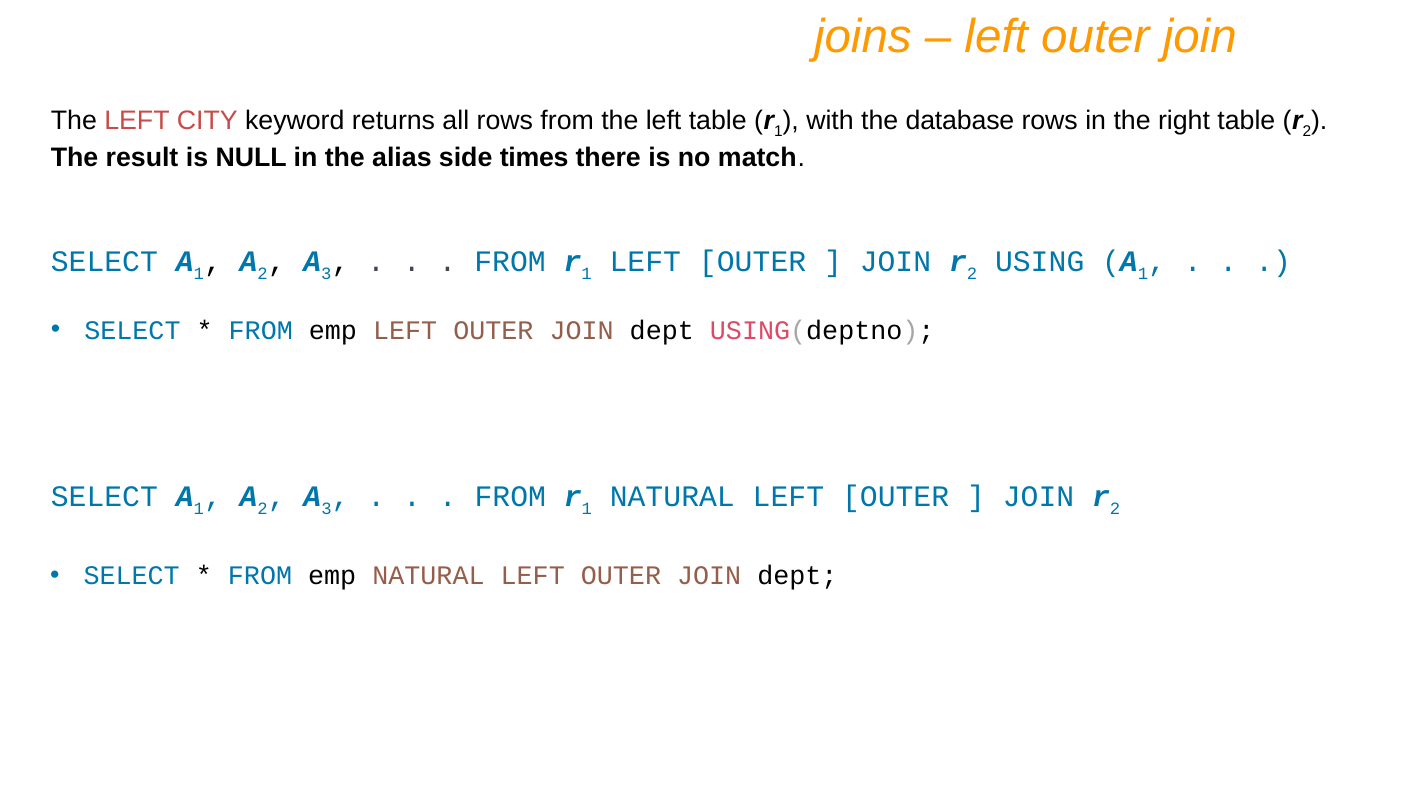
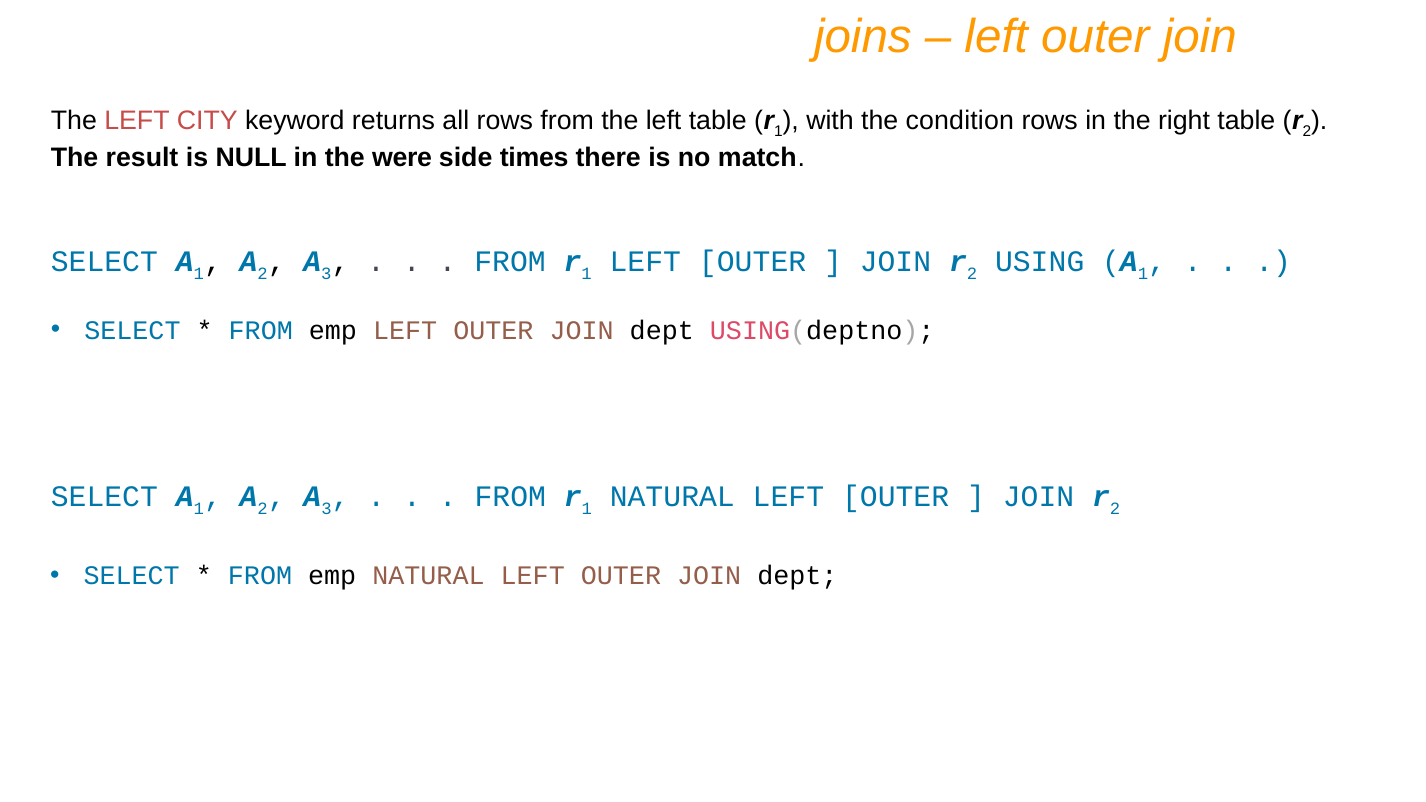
database: database -> condition
alias: alias -> were
